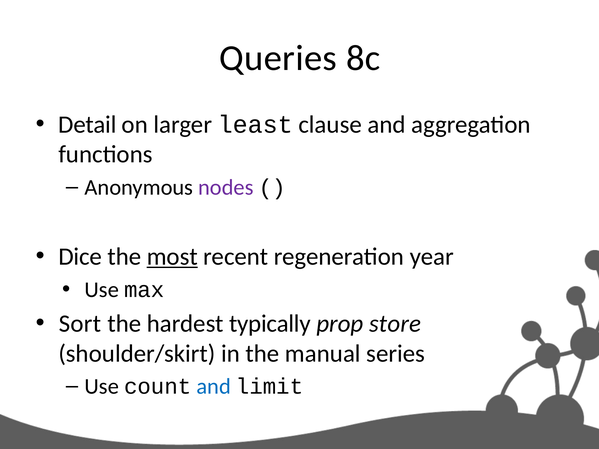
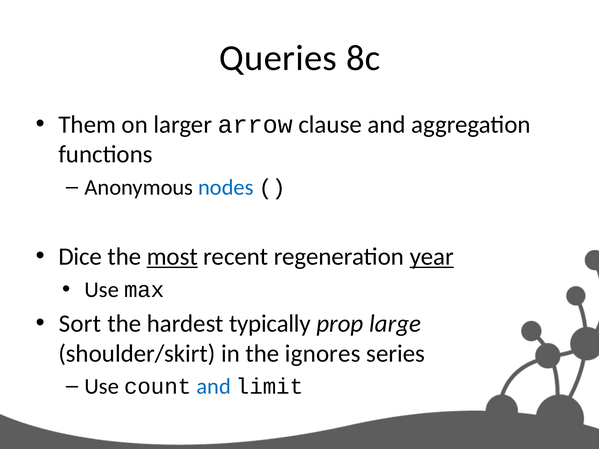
Detail: Detail -> Them
least: least -> arrow
nodes colour: purple -> blue
year underline: none -> present
store: store -> large
manual: manual -> ignores
